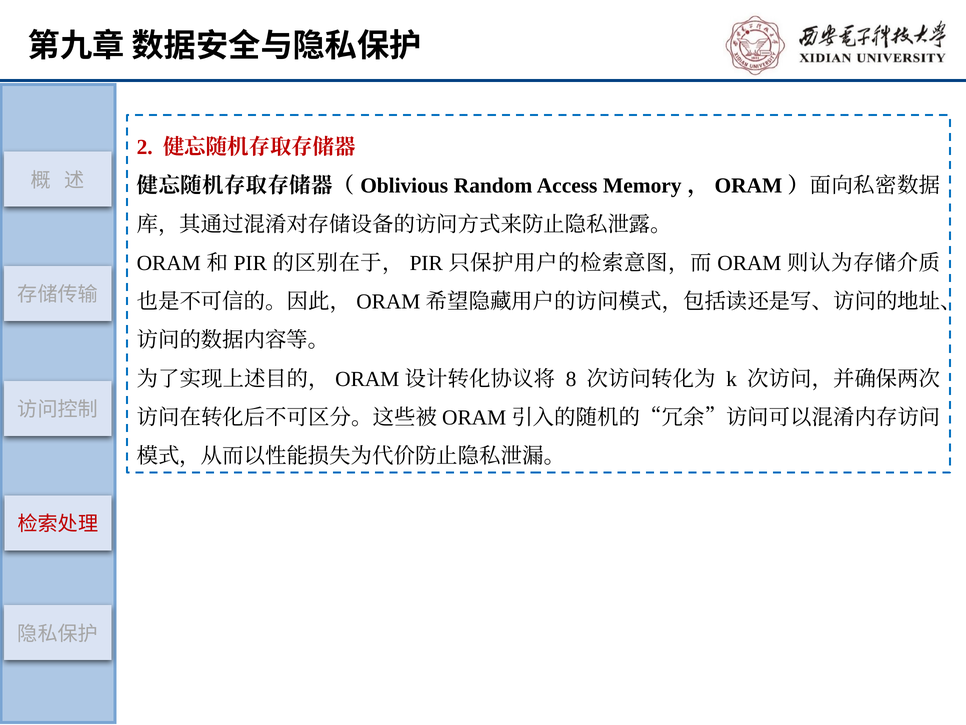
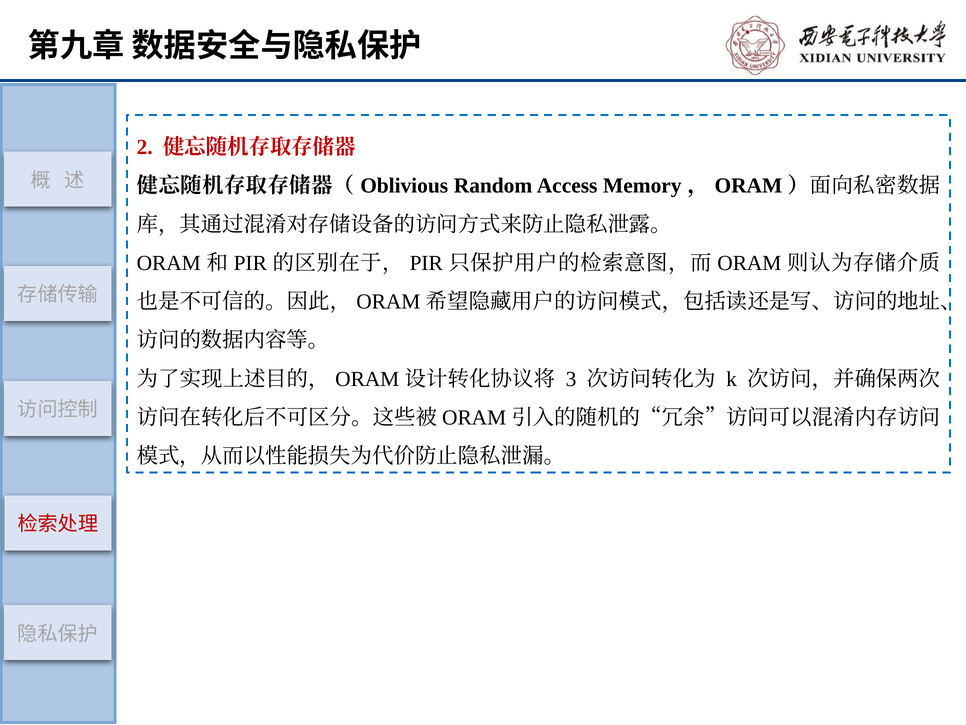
8: 8 -> 3
